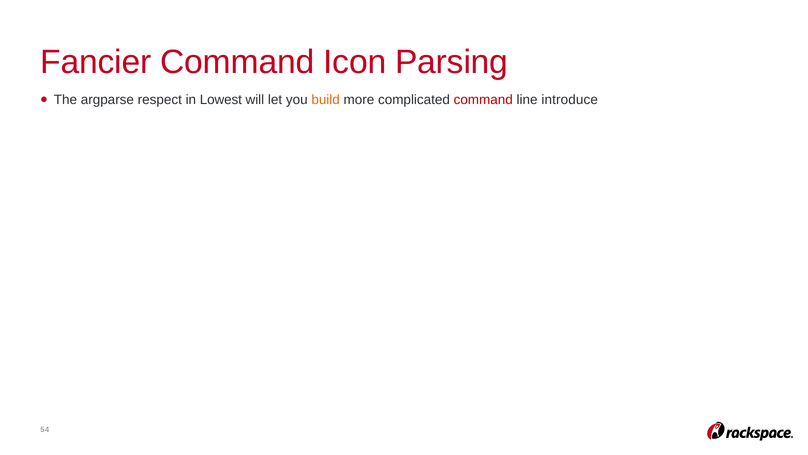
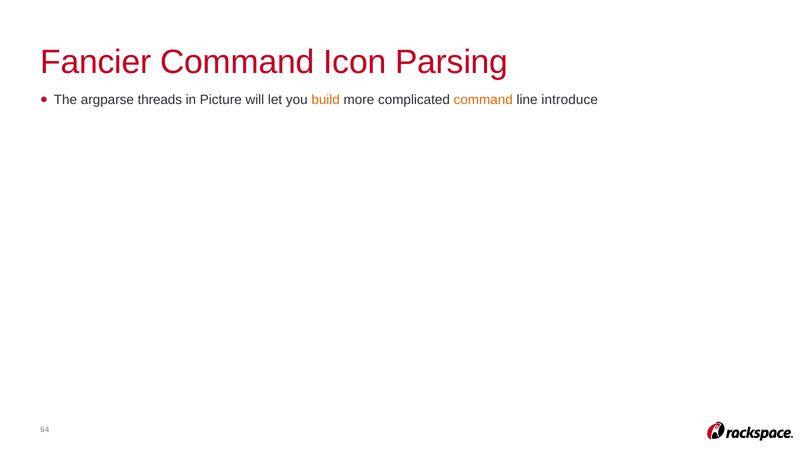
respect: respect -> threads
Lowest: Lowest -> Picture
command at (483, 100) colour: red -> orange
